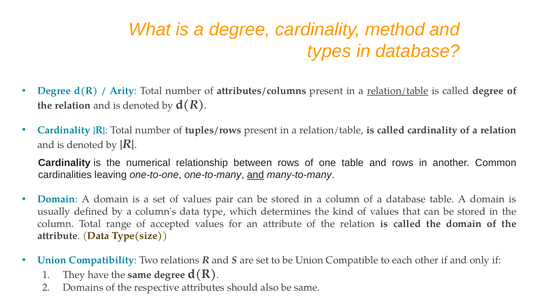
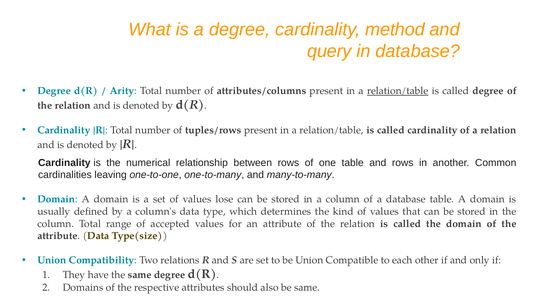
types: types -> query
and at (255, 175) underline: present -> none
pair: pair -> lose
